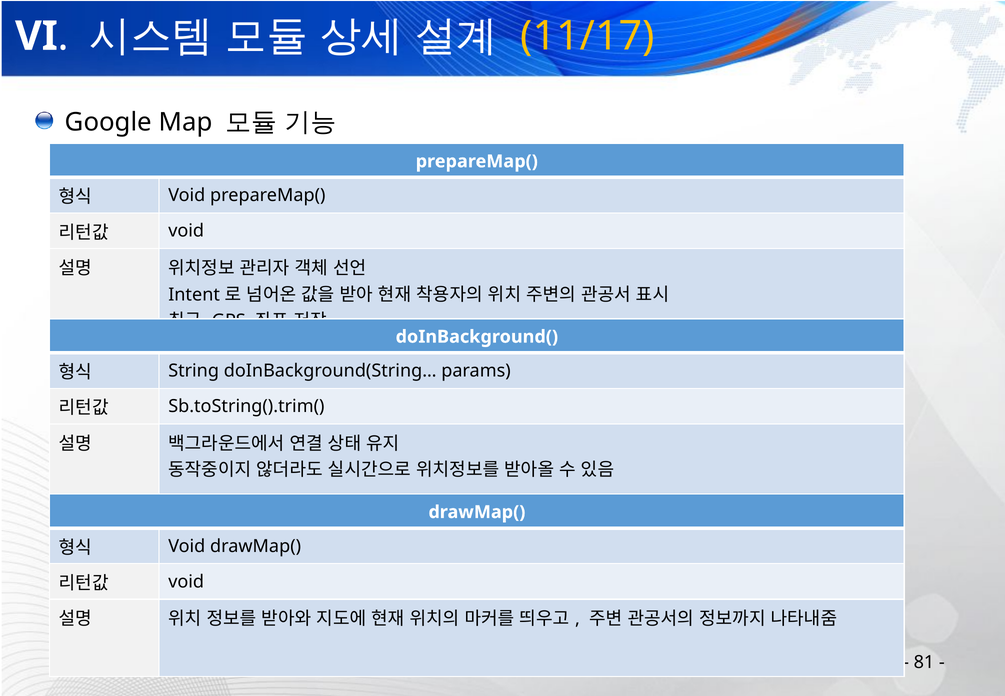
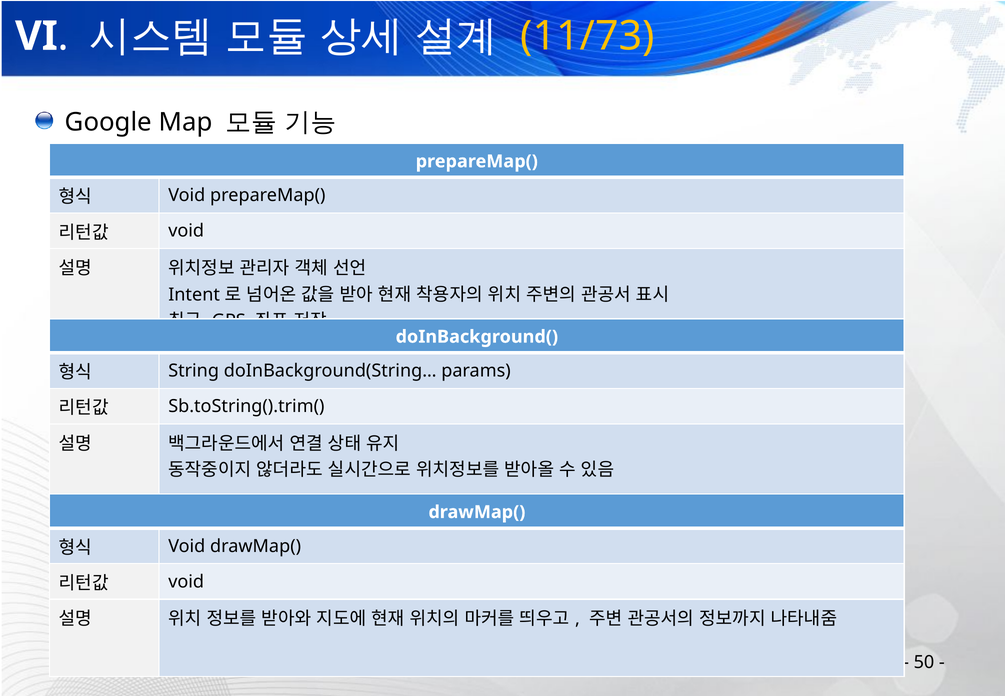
11/17: 11/17 -> 11/73
81: 81 -> 50
